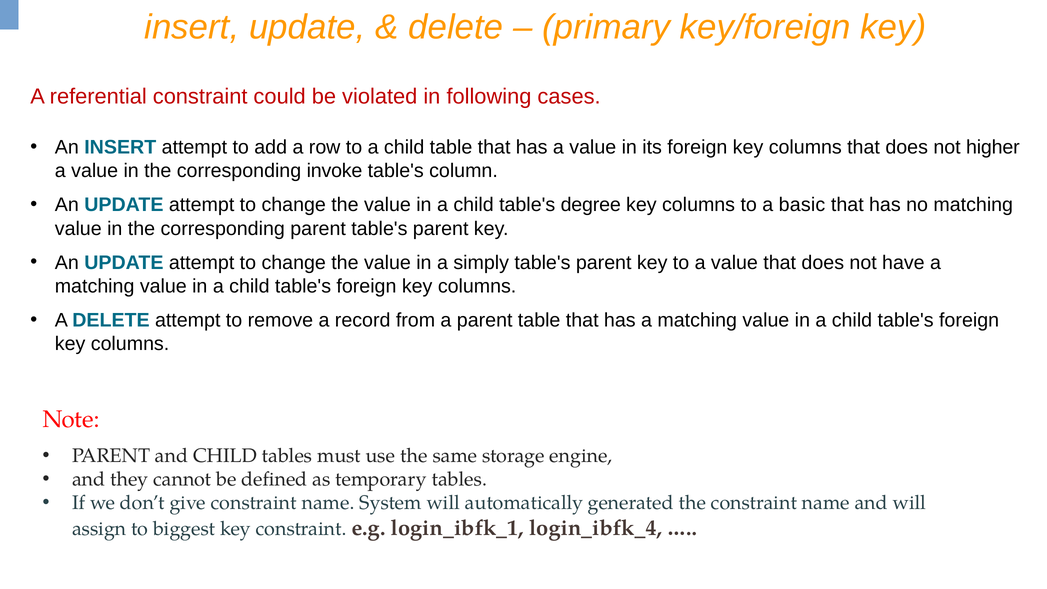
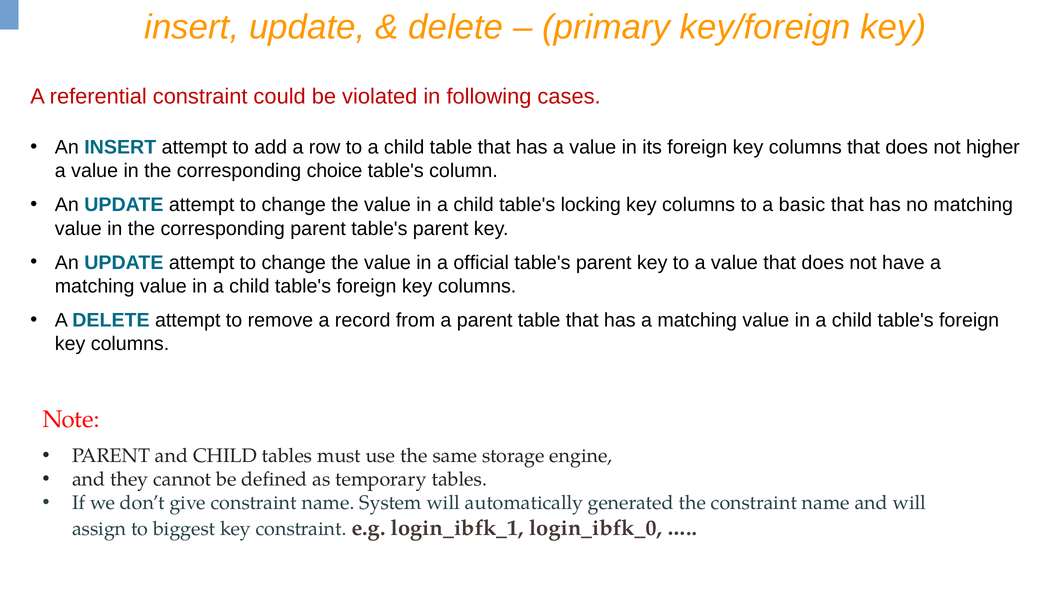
invoke: invoke -> choice
degree: degree -> locking
simply: simply -> official
login_ibfk_4: login_ibfk_4 -> login_ibfk_0
